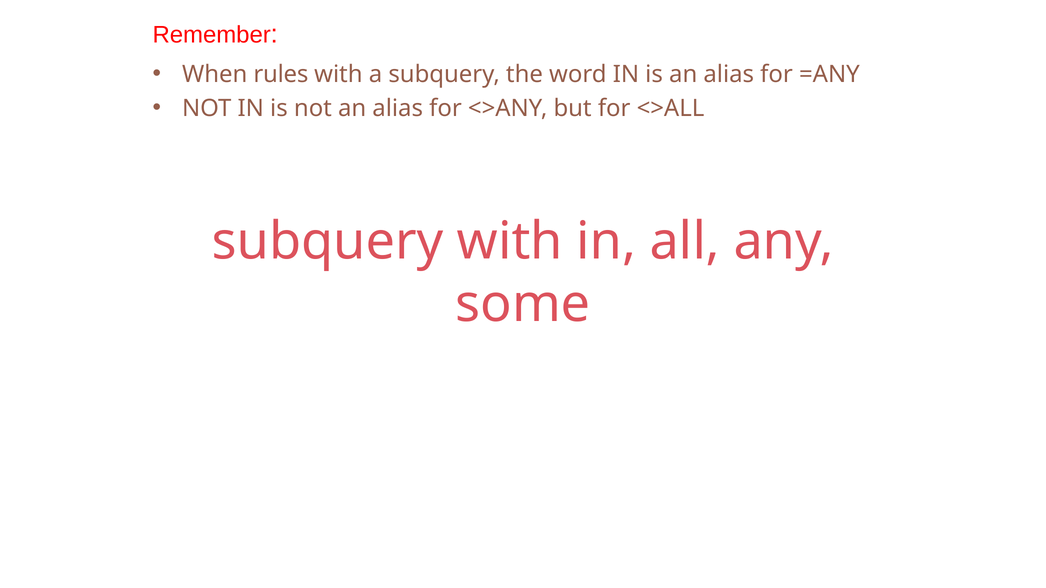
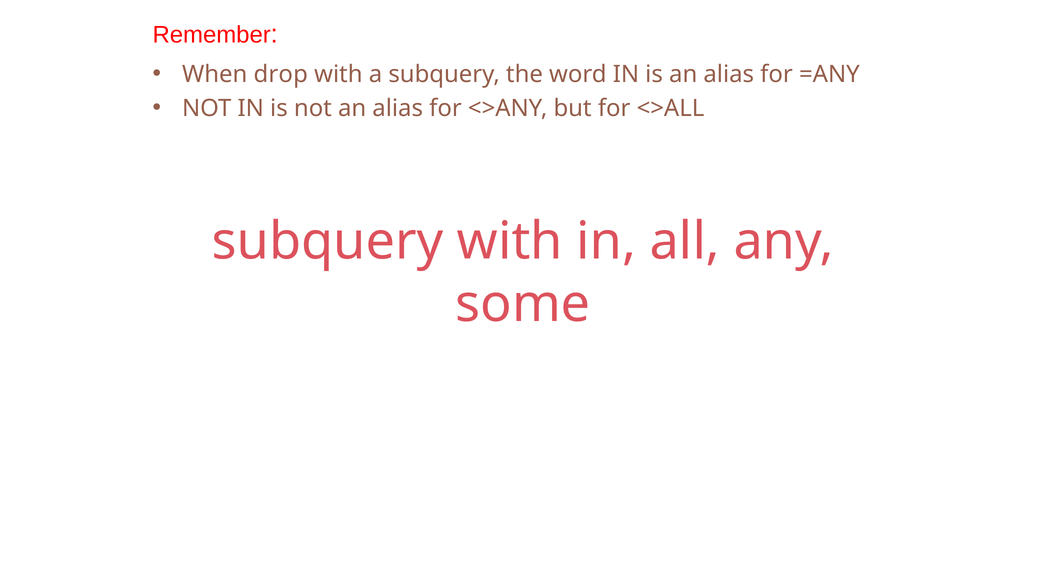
rules: rules -> drop
